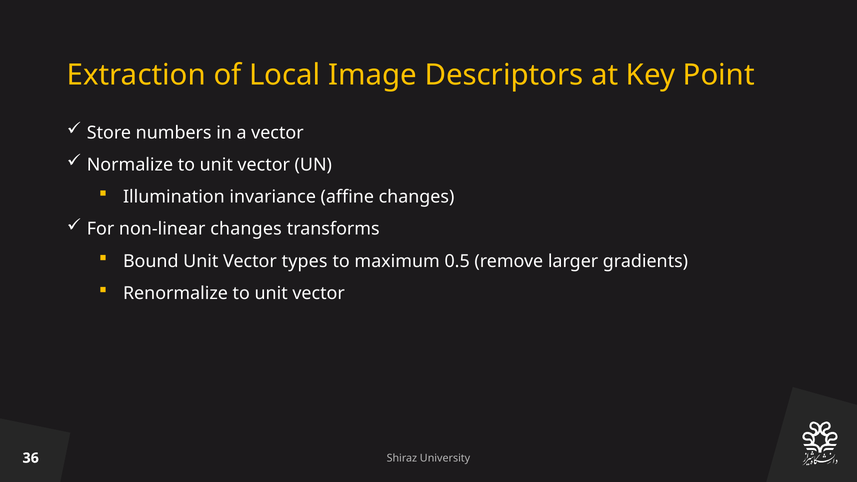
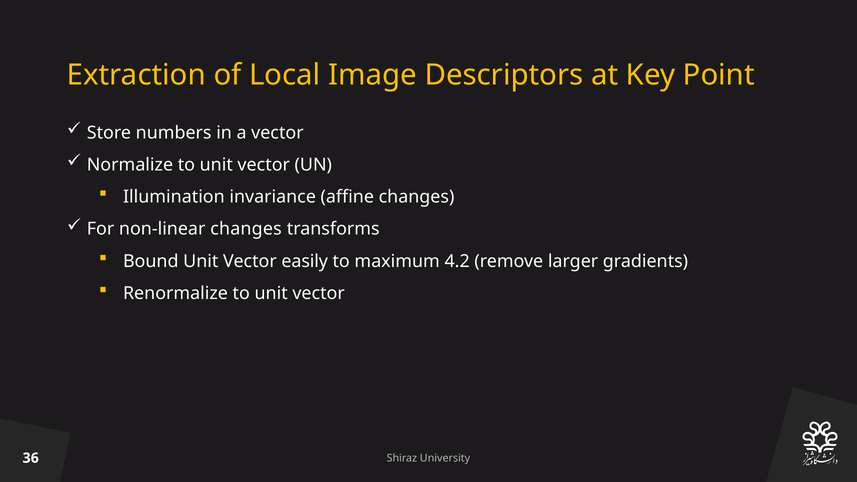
types: types -> easily
0.5: 0.5 -> 4.2
